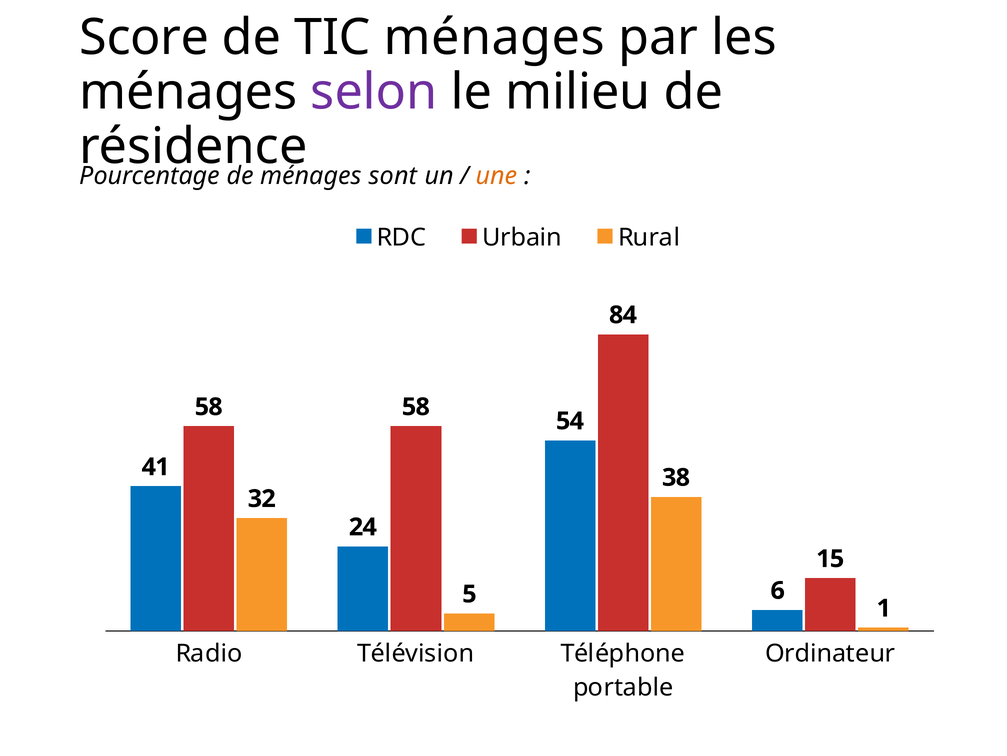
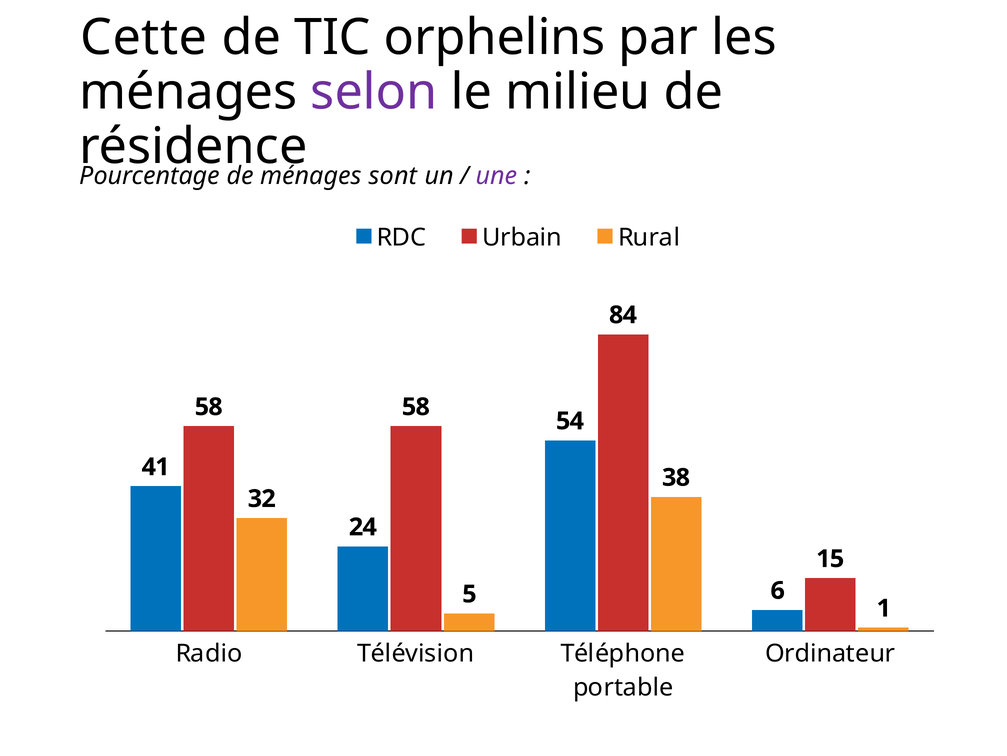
Score: Score -> Cette
TIC ménages: ménages -> orphelins
une colour: orange -> purple
